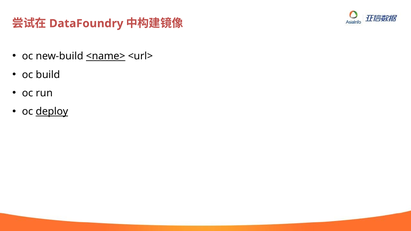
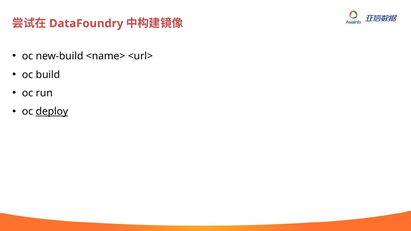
<name> underline: present -> none
